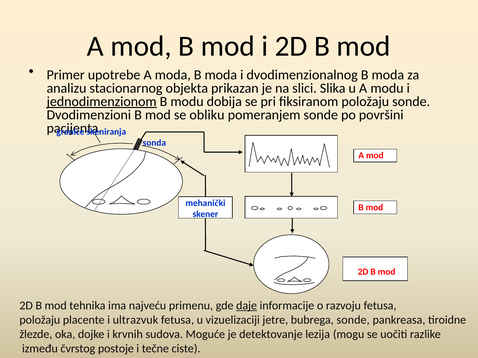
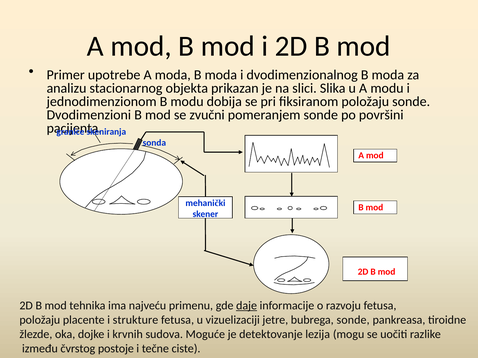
jednodimenzionom underline: present -> none
obliku: obliku -> zvučni
ultrazvuk: ultrazvuk -> strukture
